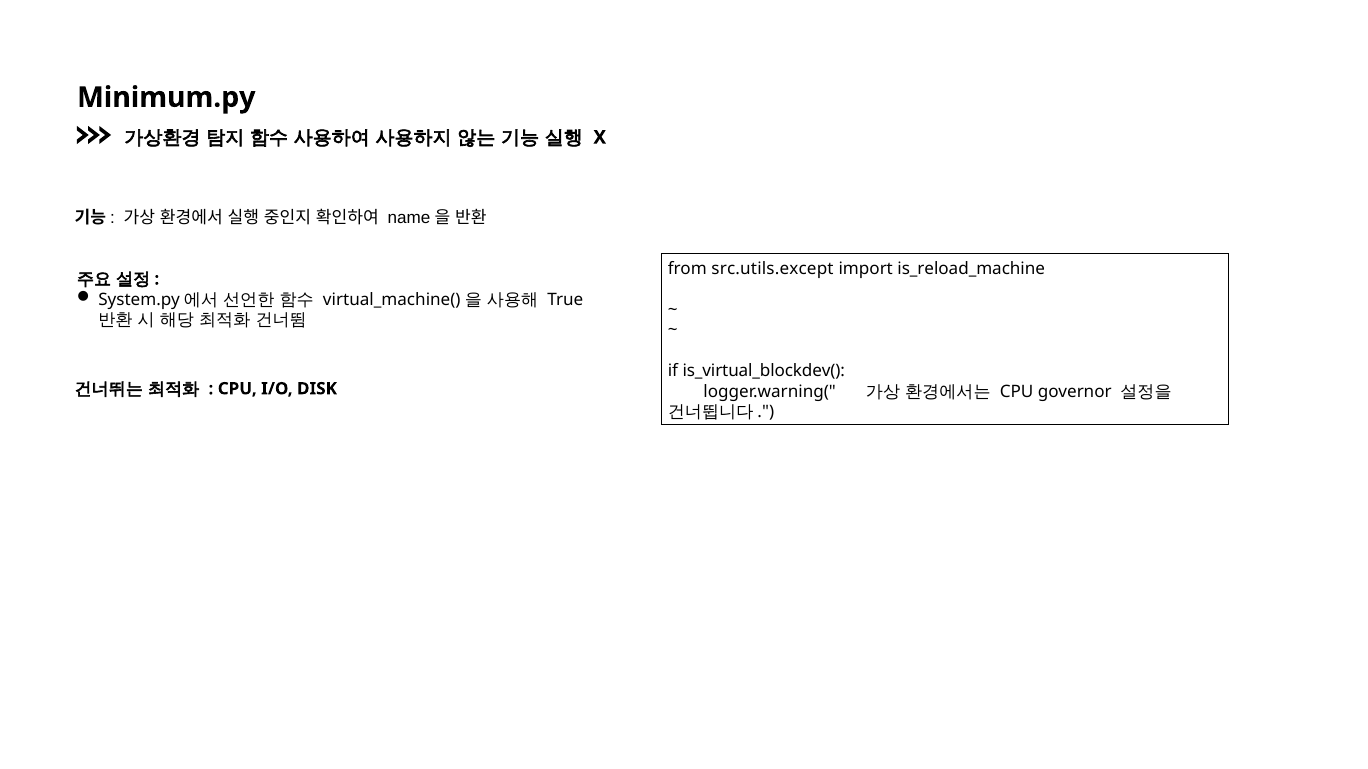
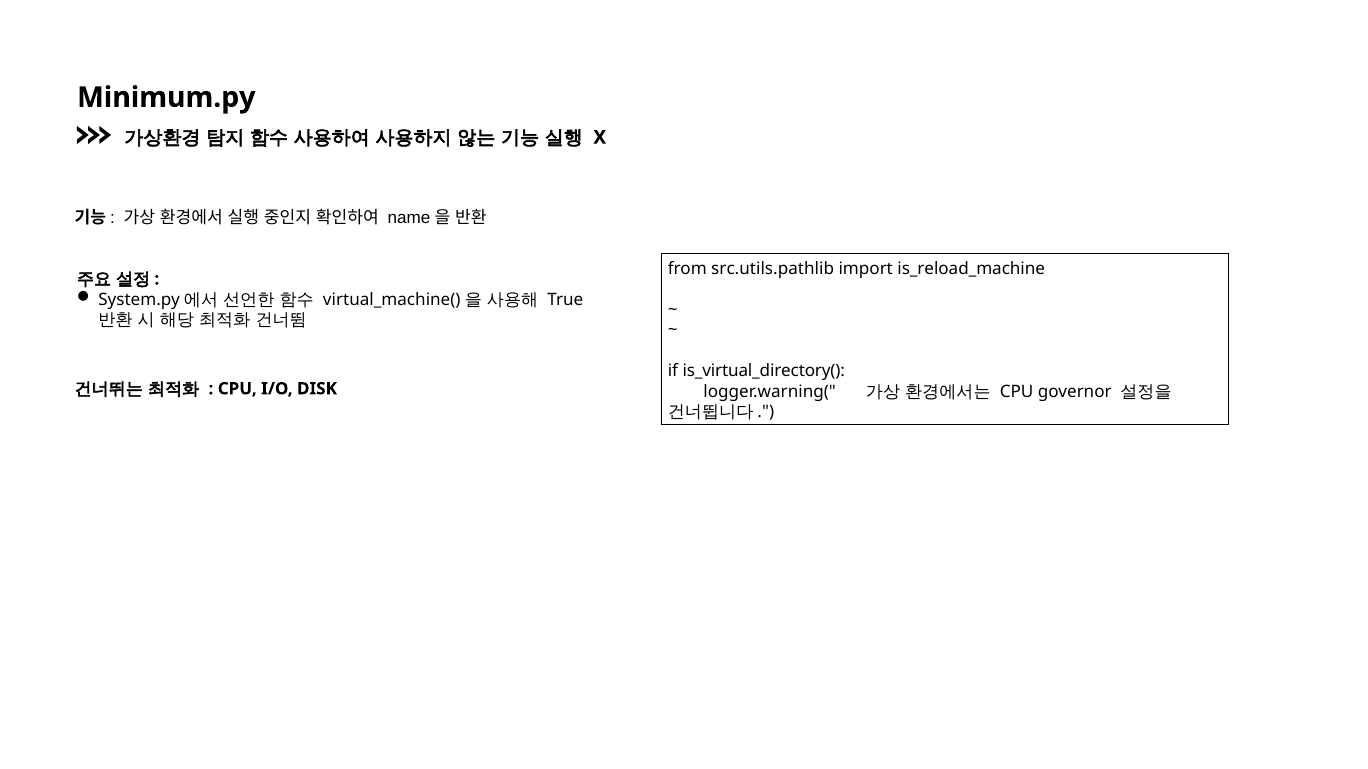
src.utils.except: src.utils.except -> src.utils.pathlib
is_virtual_blockdev(: is_virtual_blockdev( -> is_virtual_directory(
